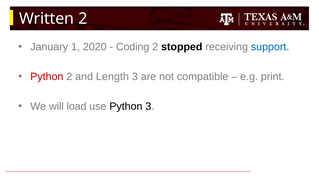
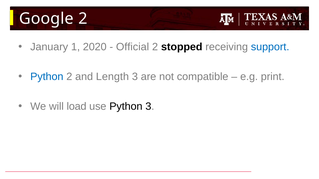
Written: Written -> Google
Coding: Coding -> Official
Python at (47, 77) colour: red -> blue
